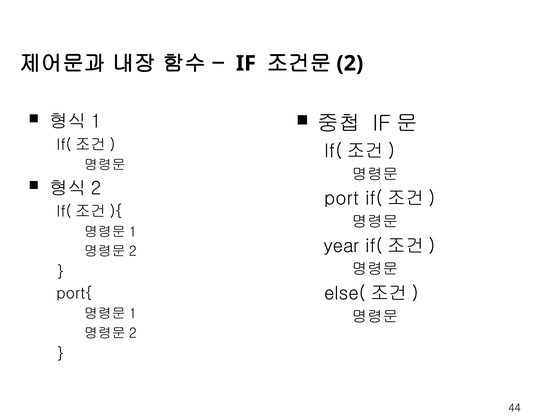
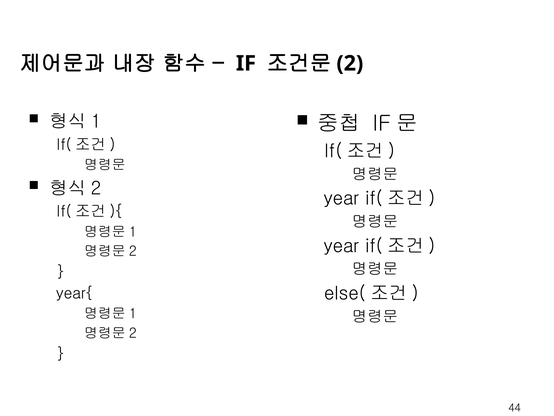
port at (341, 198): port -> year
port{: port{ -> year{
